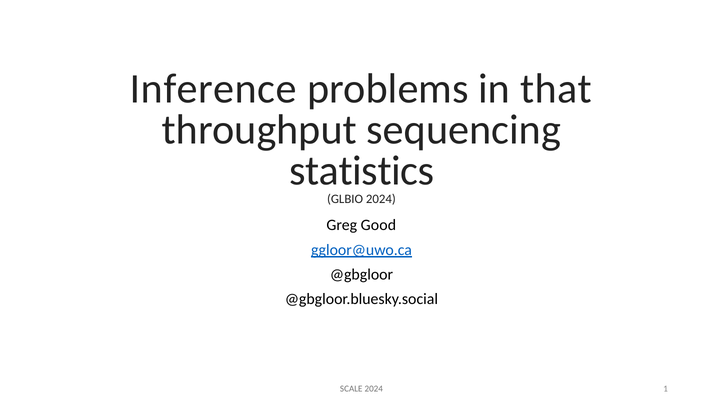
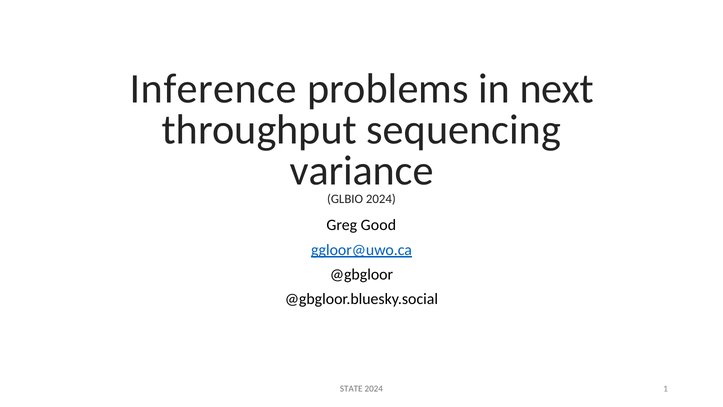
that: that -> next
statistics: statistics -> variance
SCALE: SCALE -> STATE
